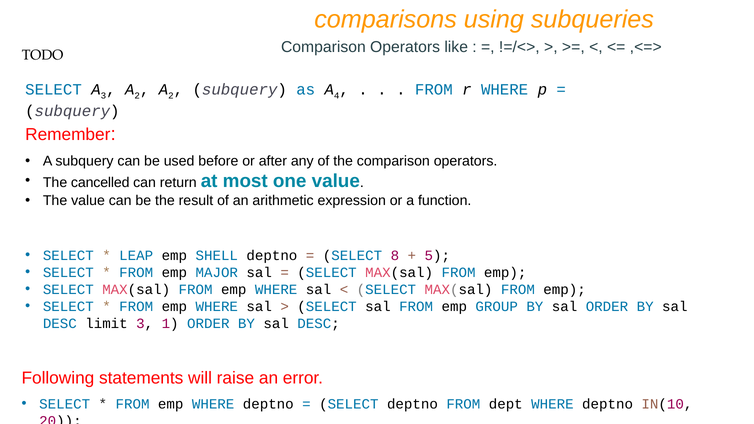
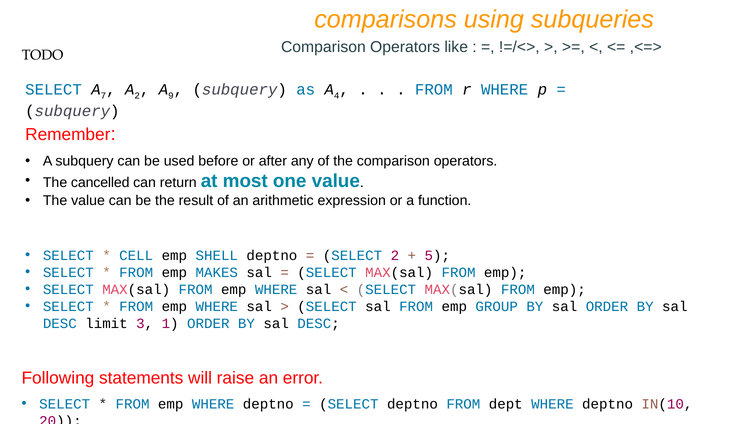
A 3: 3 -> 7
2 at (171, 96): 2 -> 9
LEAP: LEAP -> CELL
SELECT 8: 8 -> 2
MAJOR: MAJOR -> MAKES
